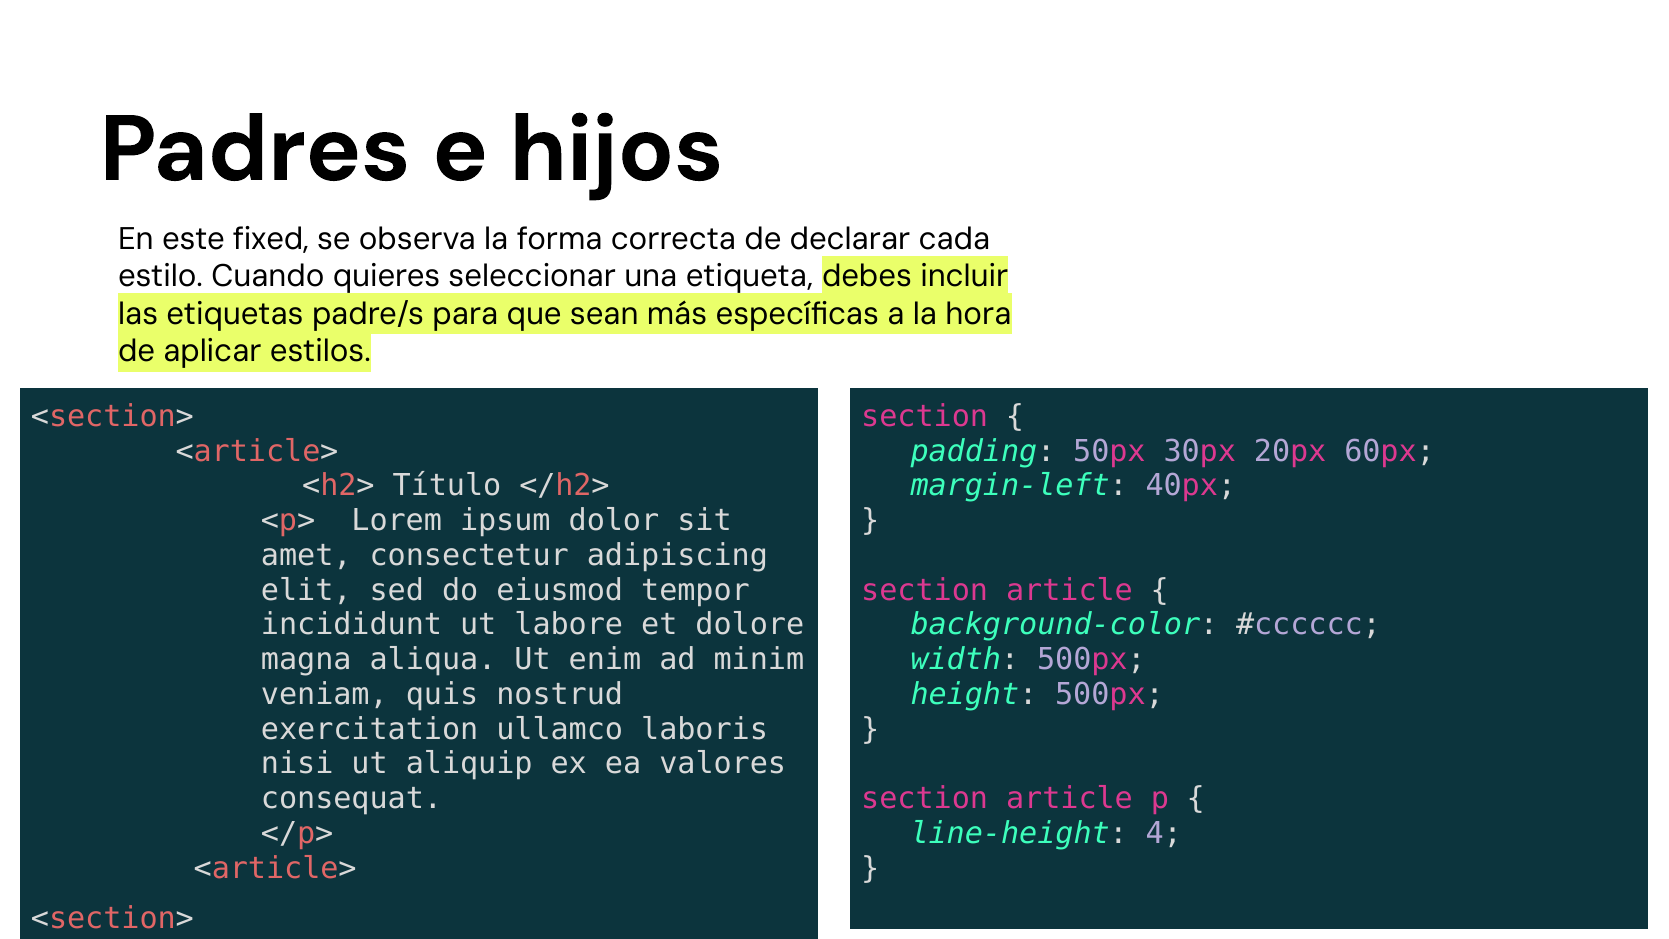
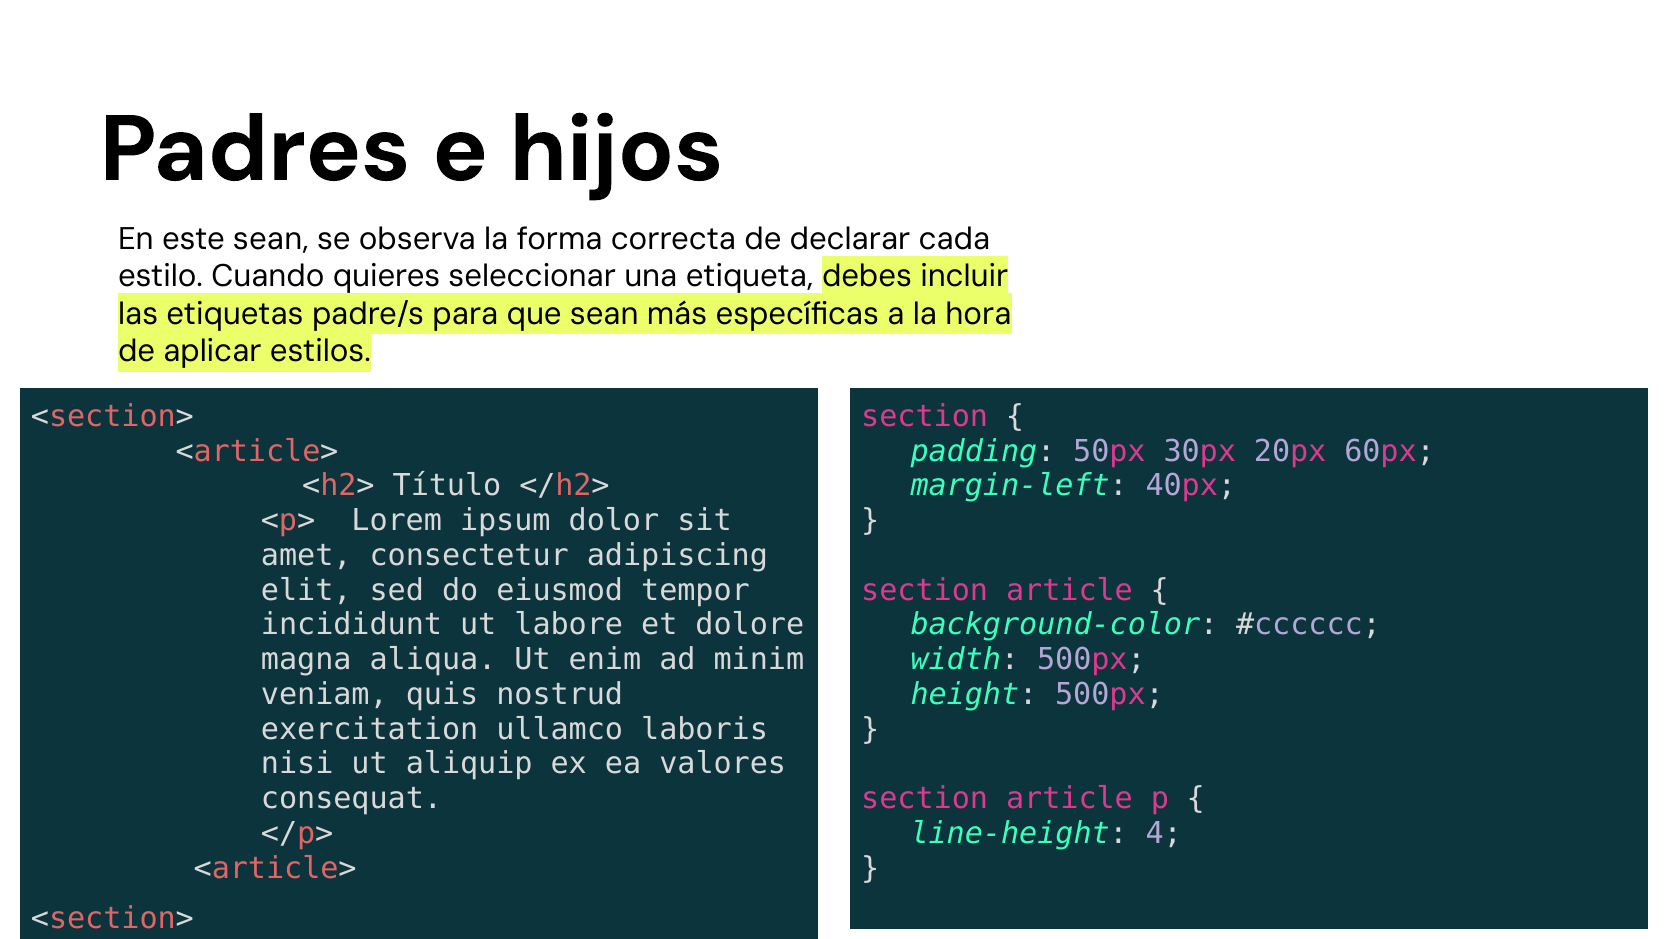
este fixed: fixed -> sean
